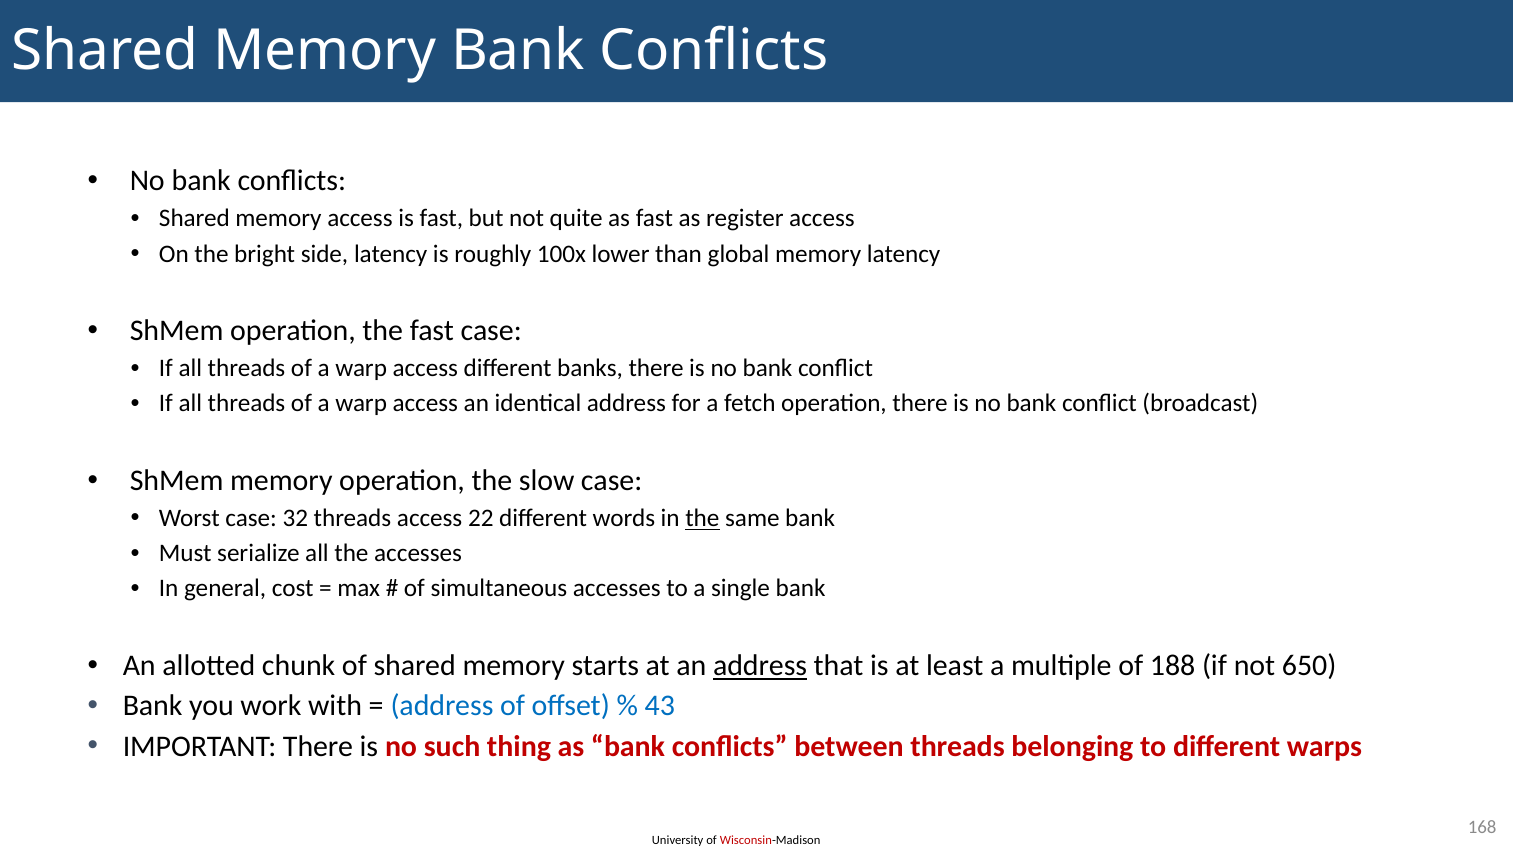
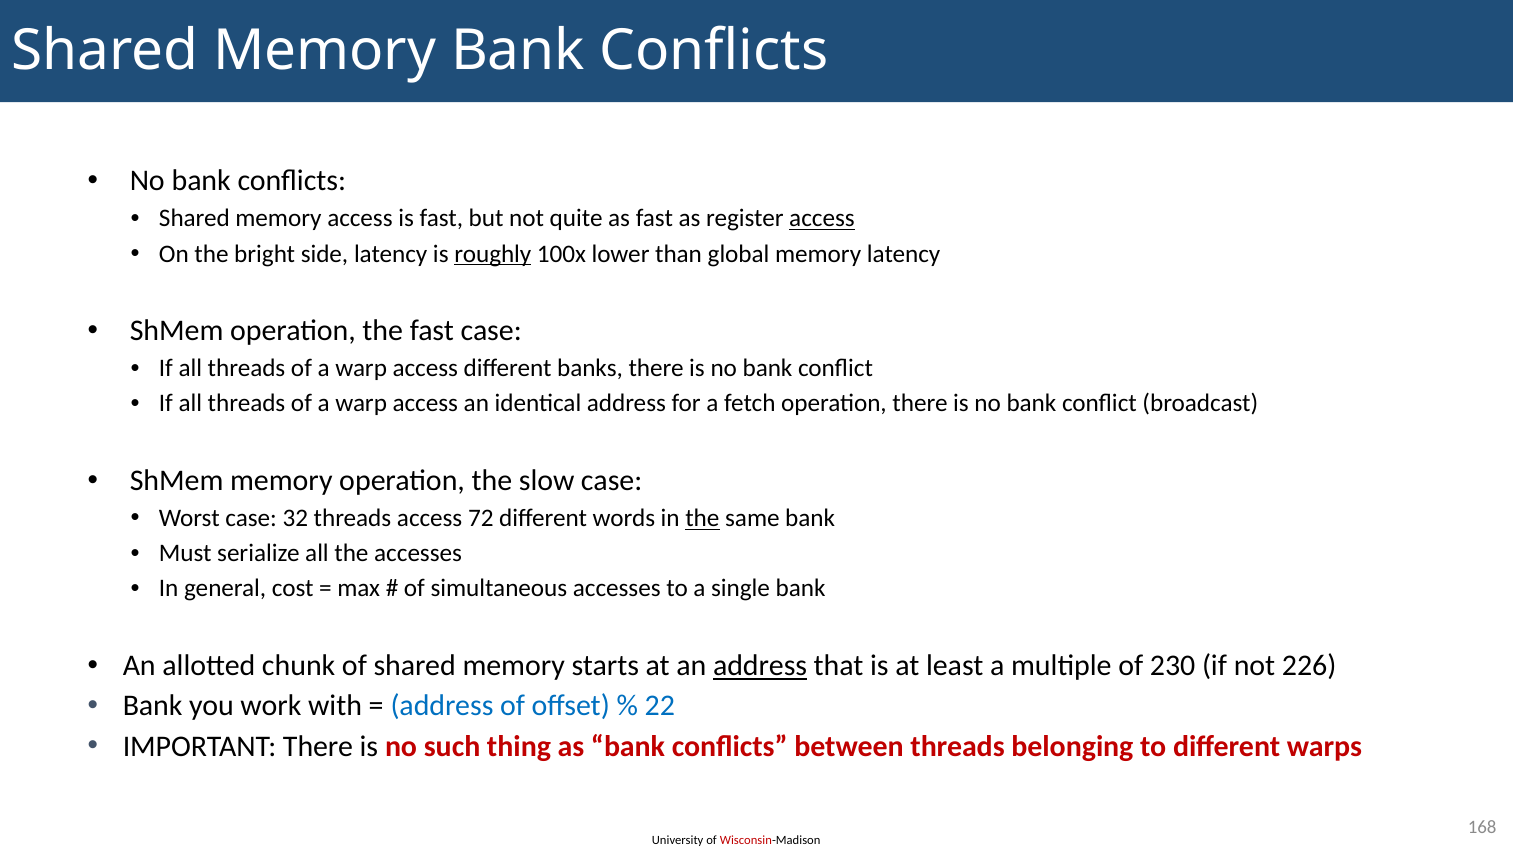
access at (822, 219) underline: none -> present
roughly underline: none -> present
22: 22 -> 72
188: 188 -> 230
650: 650 -> 226
43: 43 -> 22
